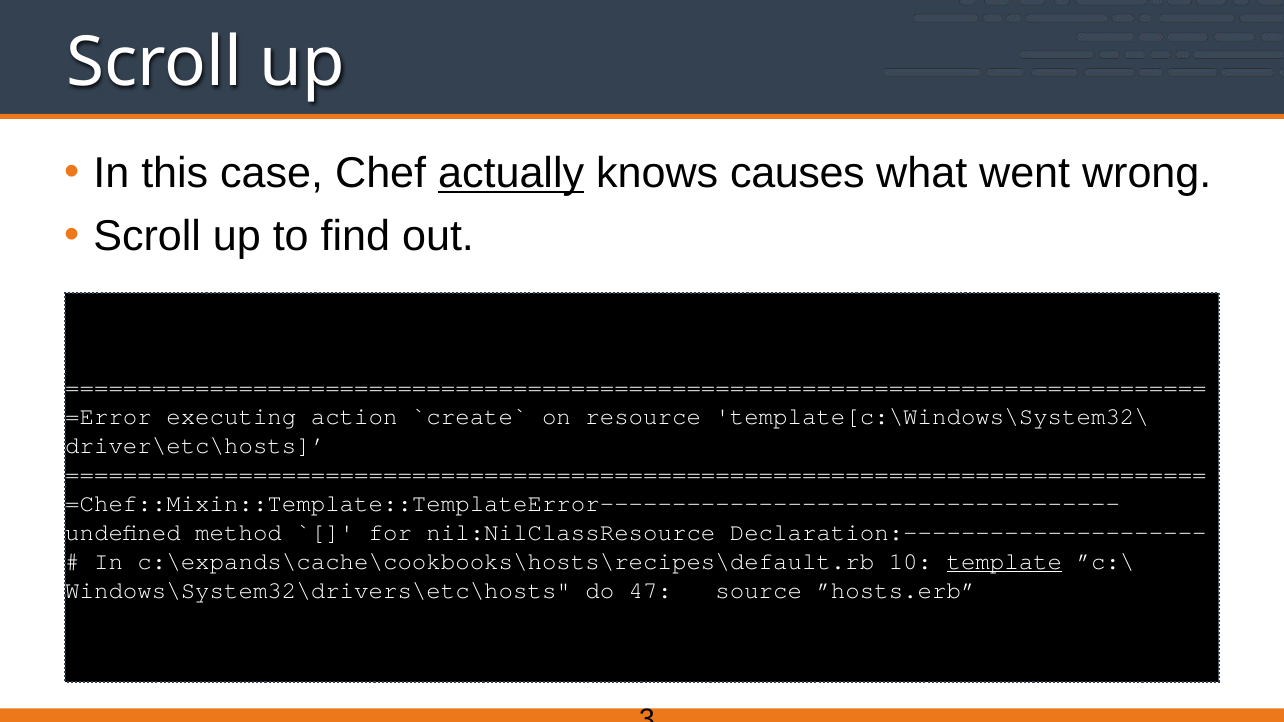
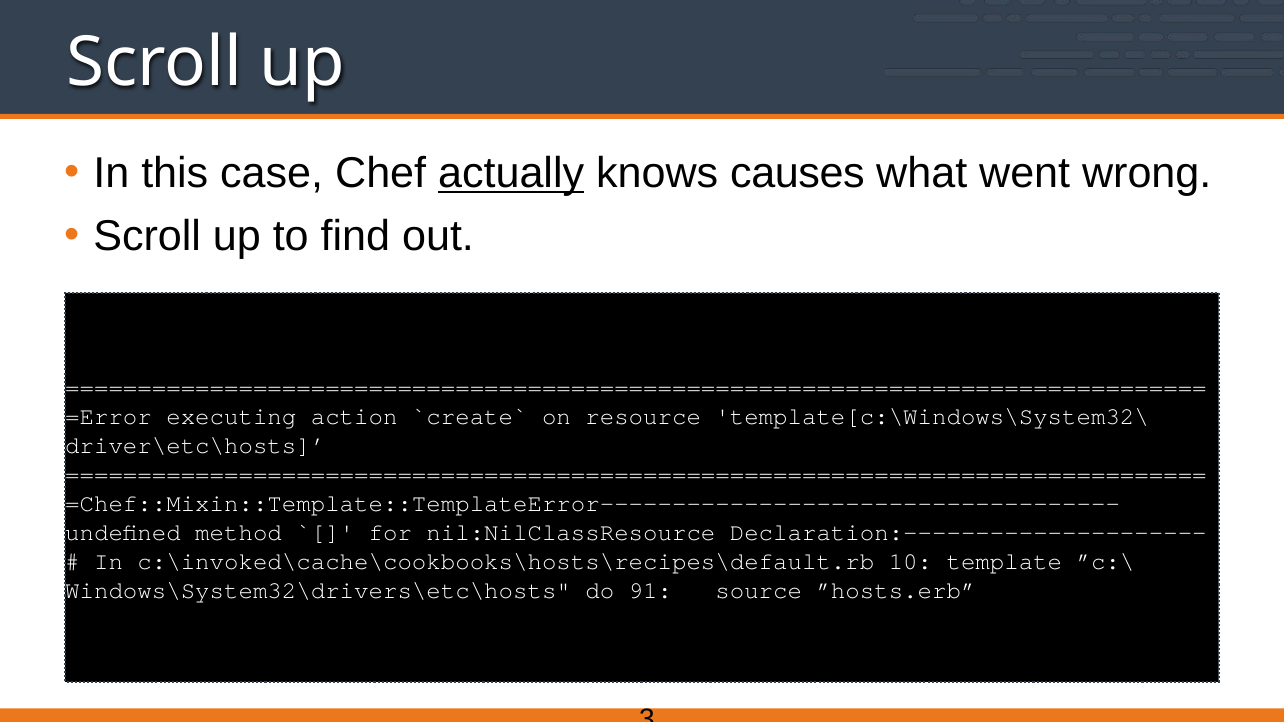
c:\expands\cache\cookbooks\hosts\recipes\default.rb: c:\expands\cache\cookbooks\hosts\recipes\default.rb -> c:\invoked\cache\cookbooks\hosts\recipes\default.rb
template underline: present -> none
47: 47 -> 91
